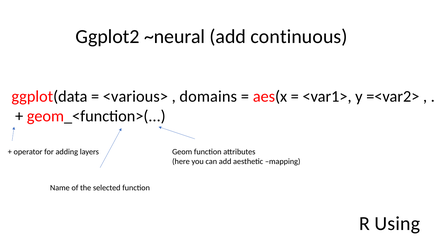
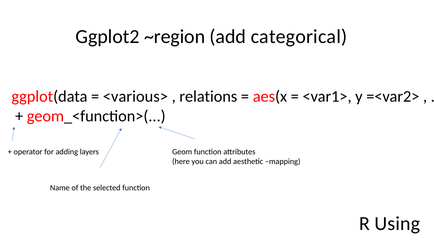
~neural: ~neural -> ~region
continuous: continuous -> categorical
domains: domains -> relations
